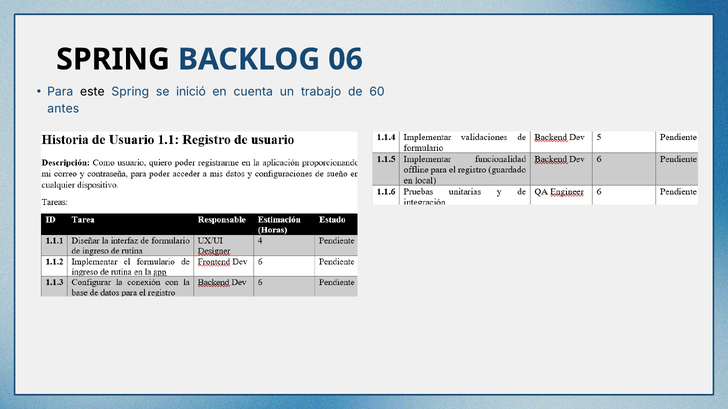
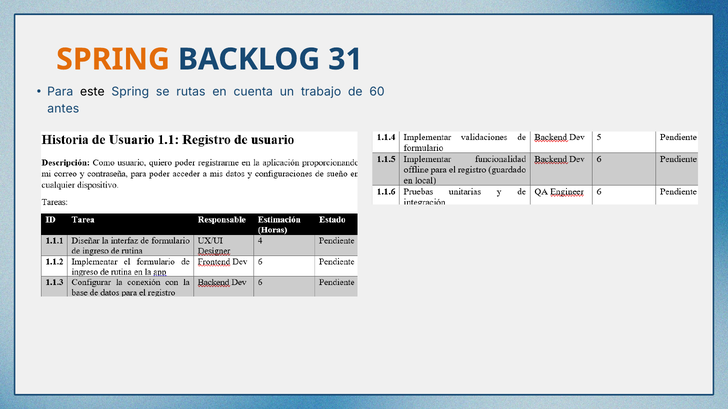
SPRING at (113, 59) colour: black -> orange
06: 06 -> 31
inició: inició -> rutas
